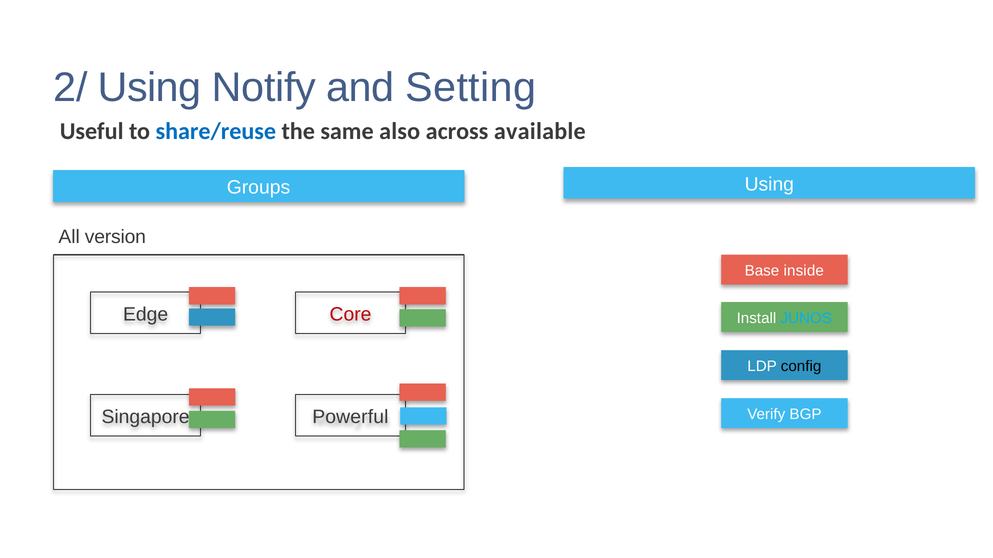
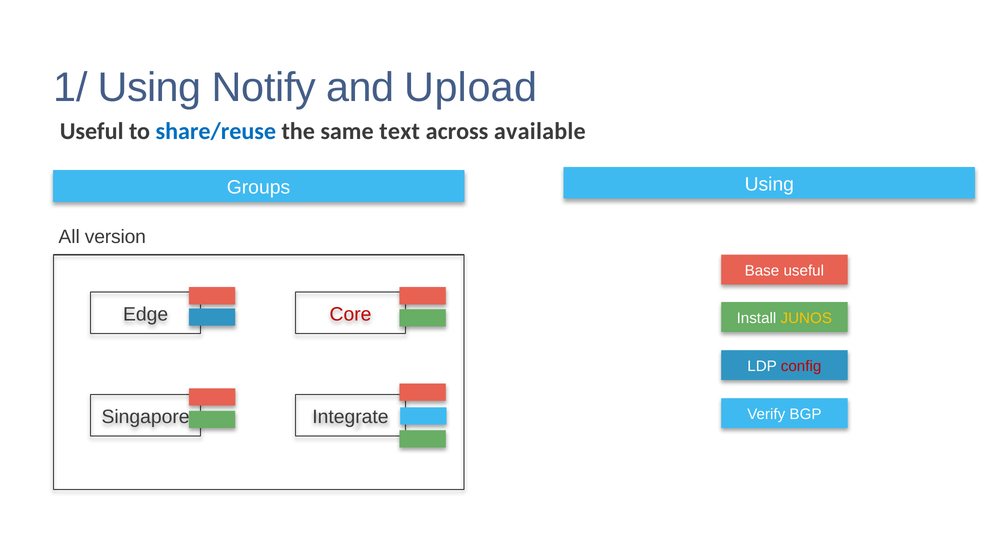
2/: 2/ -> 1/
Setting: Setting -> Upload
also: also -> text
Base inside: inside -> useful
JUNOS colour: light blue -> yellow
config colour: black -> red
Powerful: Powerful -> Integrate
